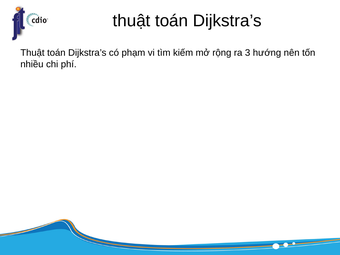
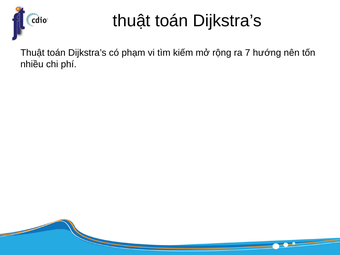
3: 3 -> 7
